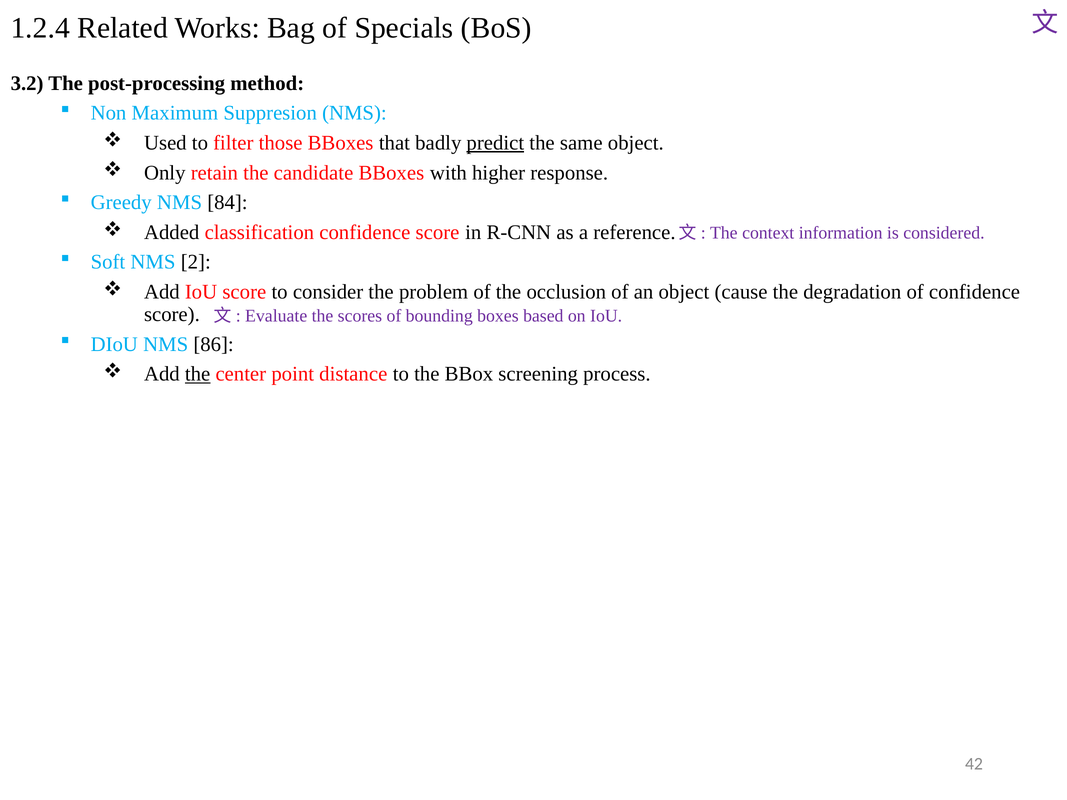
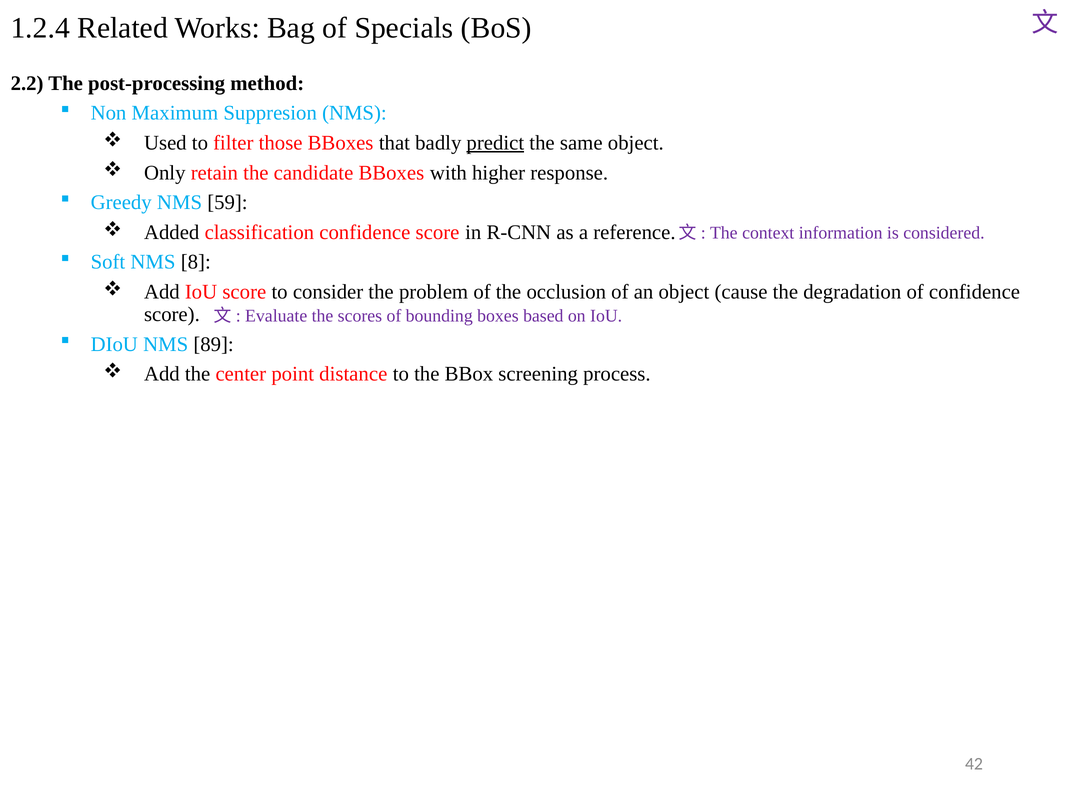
3.2: 3.2 -> 2.2
84: 84 -> 59
2: 2 -> 8
86: 86 -> 89
the at (198, 374) underline: present -> none
